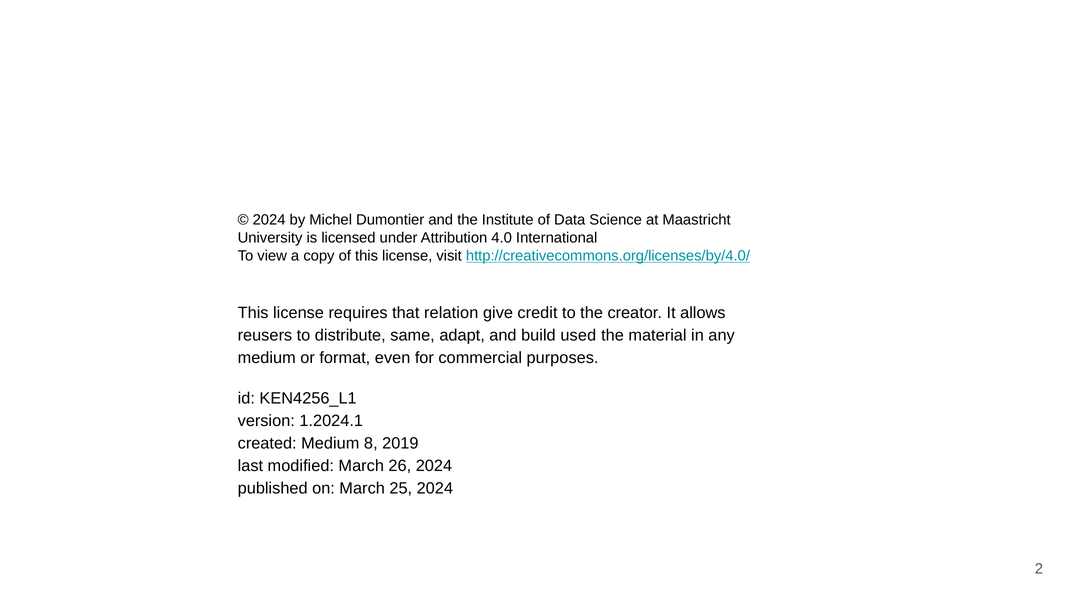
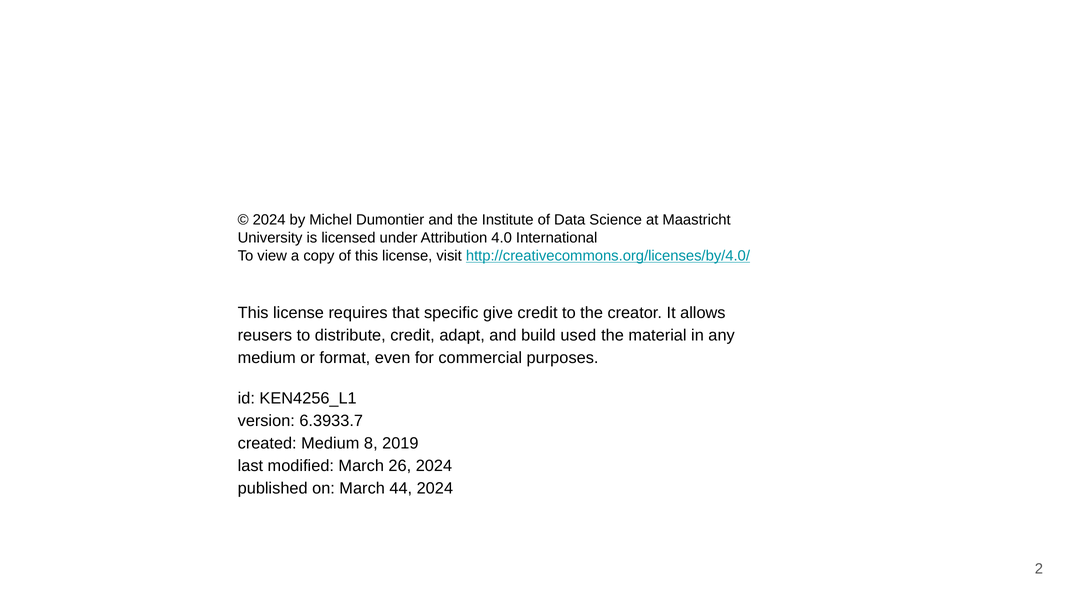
relation: relation -> specific
distribute same: same -> credit
1.2024.1: 1.2024.1 -> 6.3933.7
25: 25 -> 44
